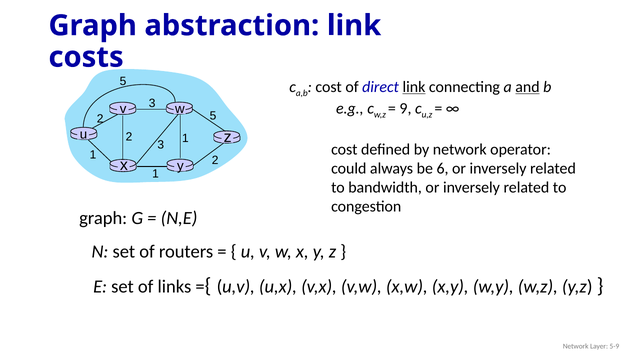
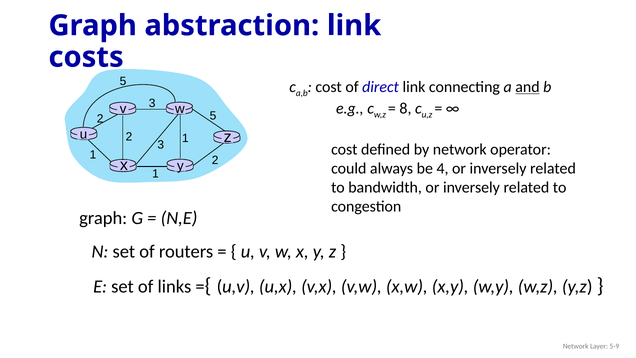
link at (414, 87) underline: present -> none
9: 9 -> 8
6: 6 -> 4
